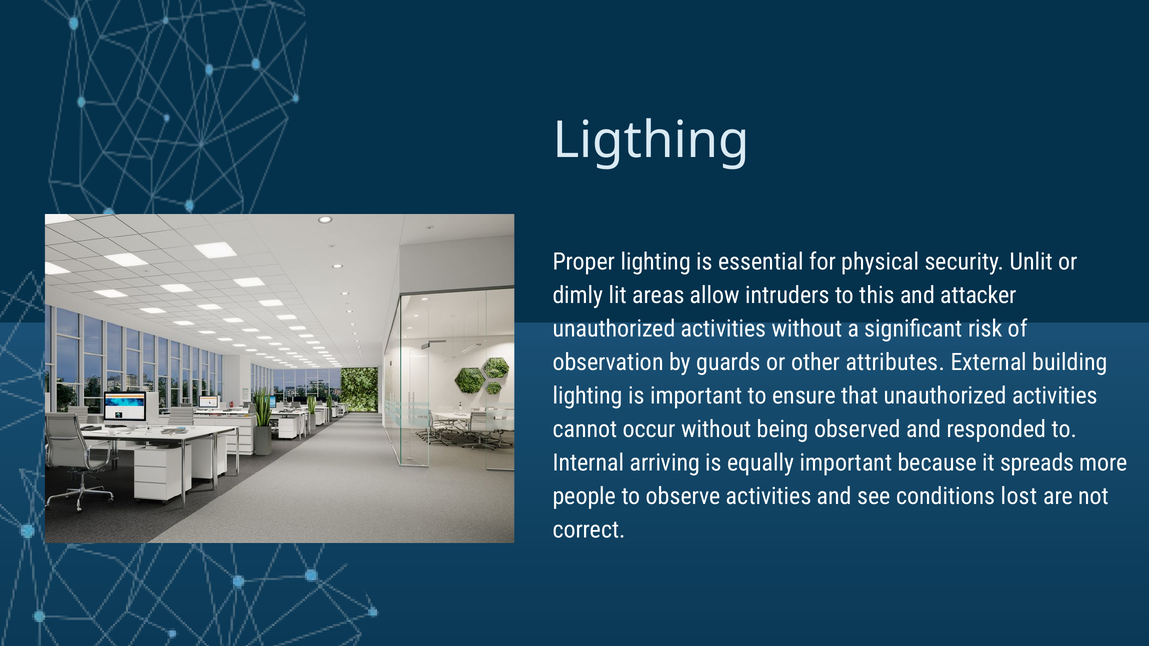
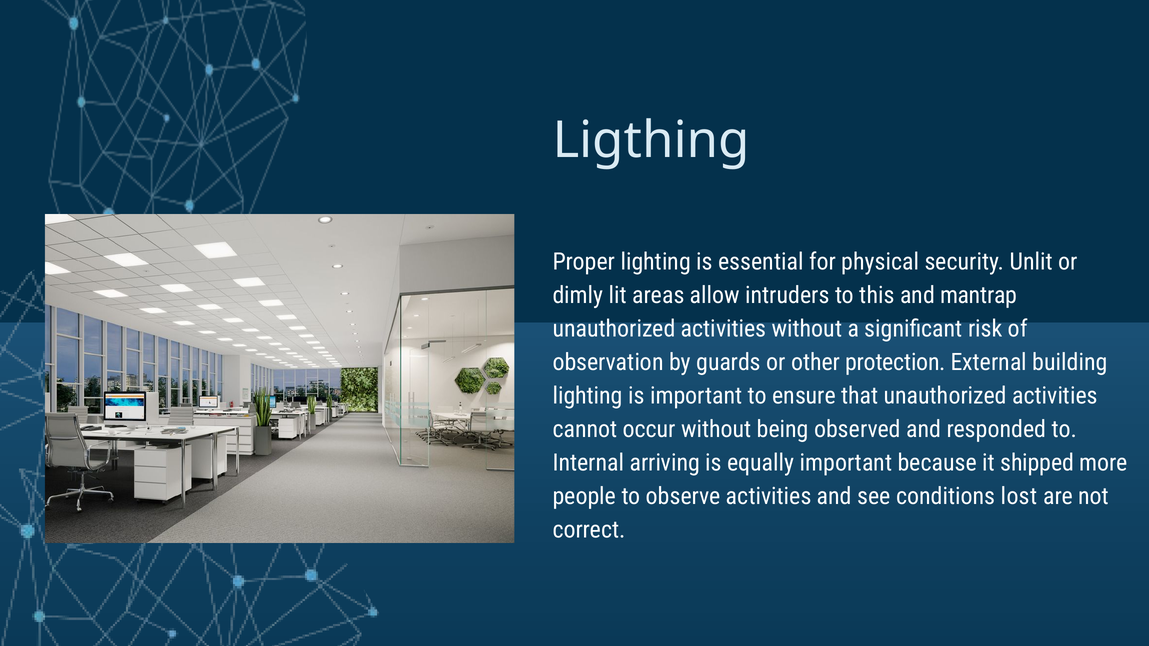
attacker: attacker -> mantrap
attributes: attributes -> protection
spreads: spreads -> shipped
